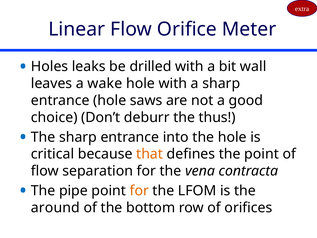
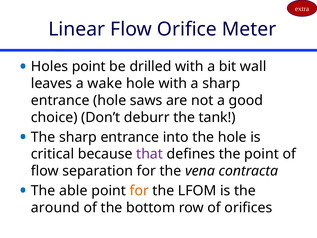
Holes leaks: leaks -> point
thus: thus -> tank
that colour: orange -> purple
pipe: pipe -> able
